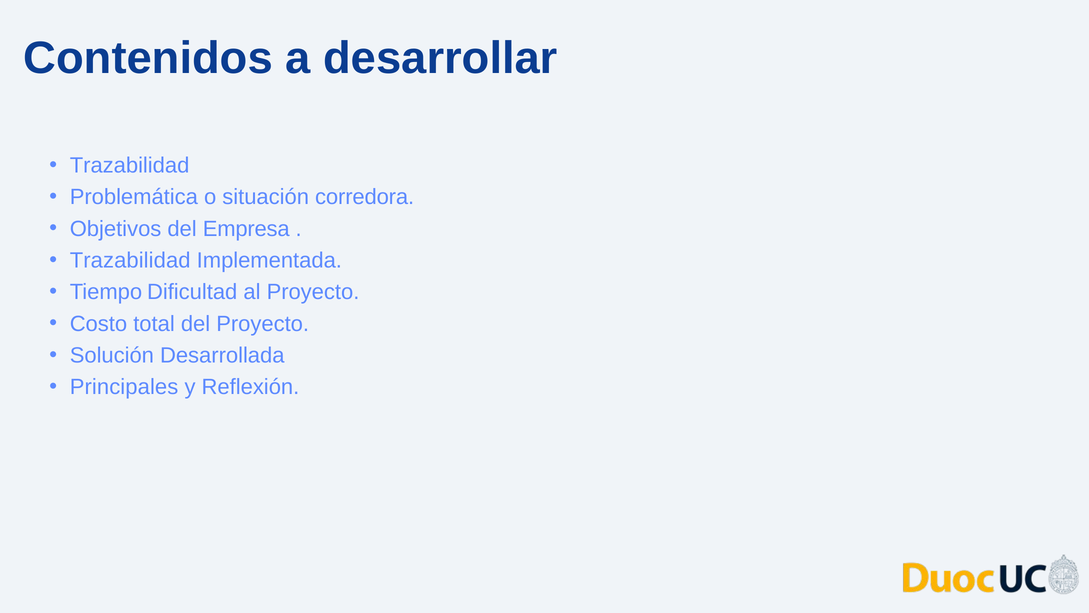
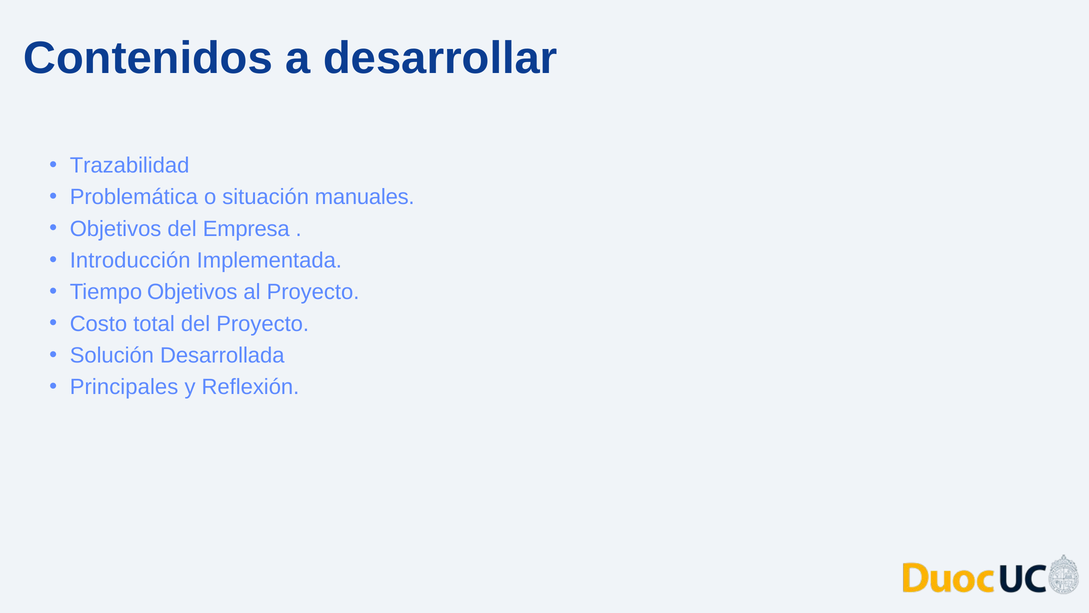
corredora: corredora -> manuales
Trazabilidad at (130, 260): Trazabilidad -> Introducción
Tiempo Dificultad: Dificultad -> Objetivos
